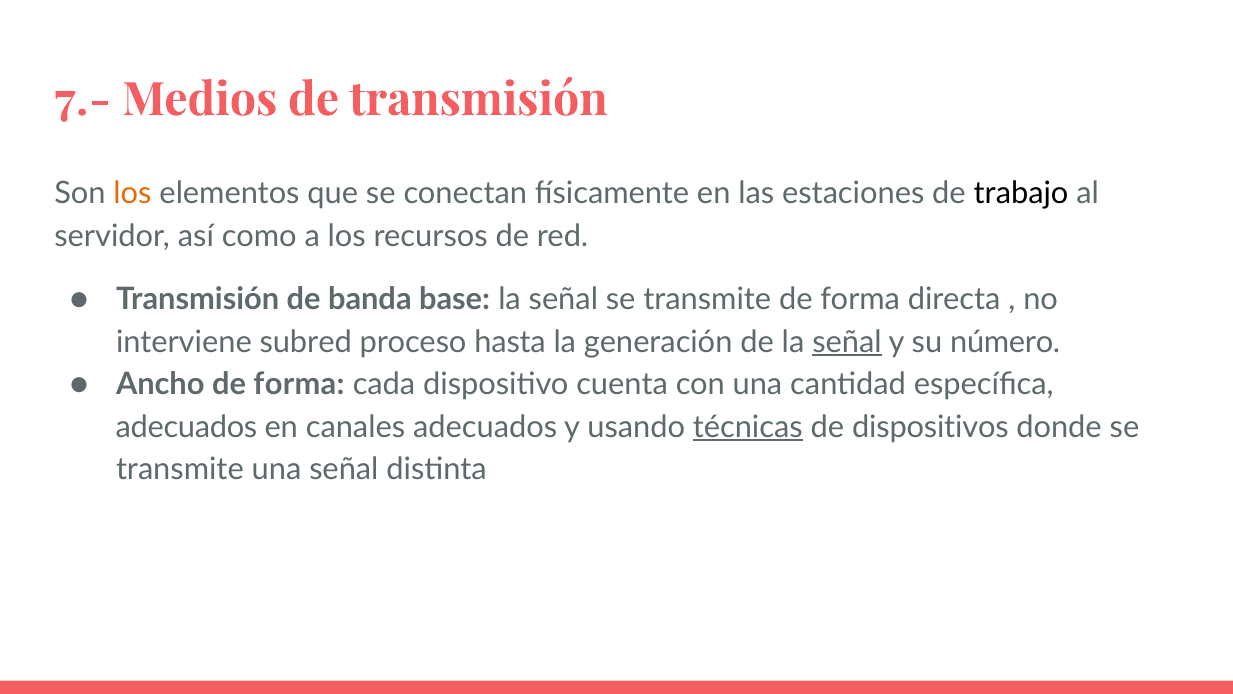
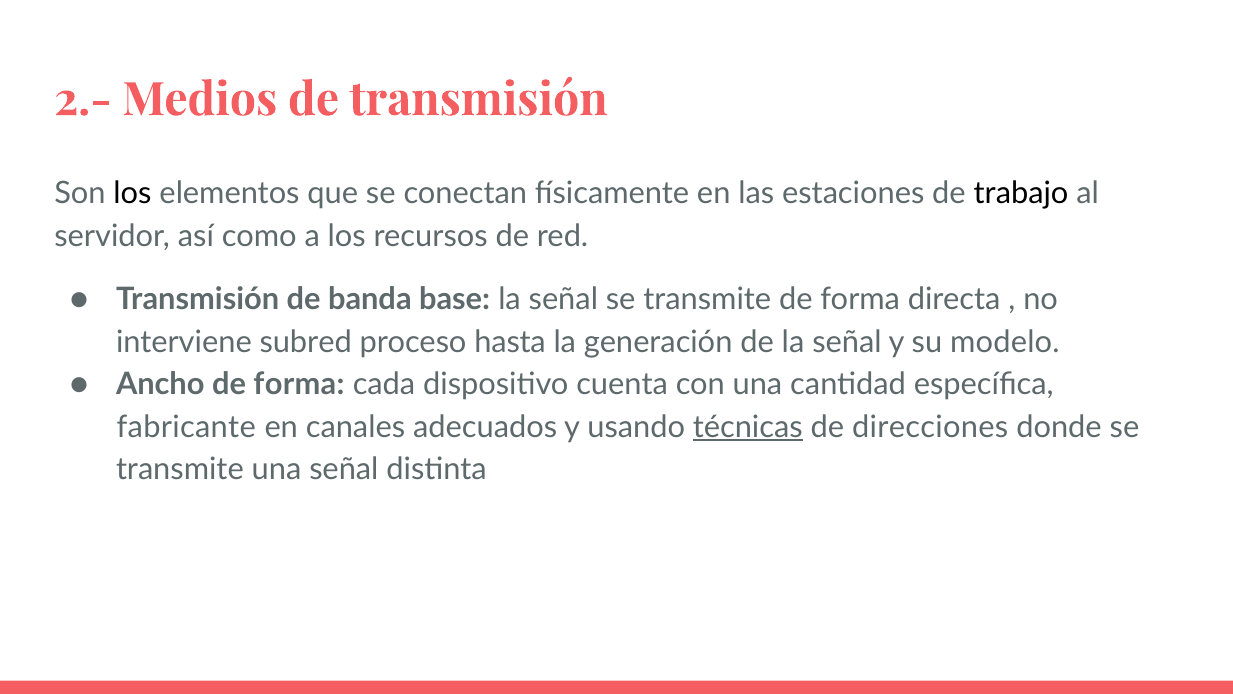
7.-: 7.- -> 2.-
los at (133, 194) colour: orange -> black
señal at (847, 342) underline: present -> none
número: número -> modelo
adecuados at (186, 427): adecuados -> fabricante
dispositivos: dispositivos -> direcciones
